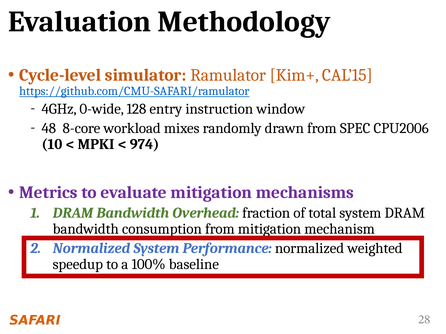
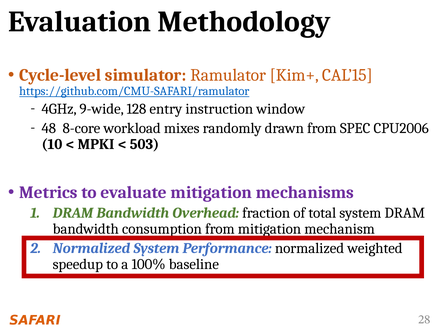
0-wide: 0-wide -> 9-wide
974: 974 -> 503
